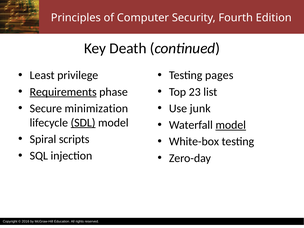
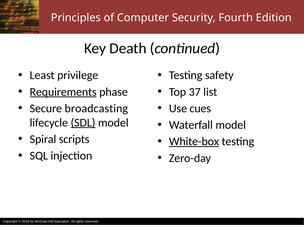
pages: pages -> safety
23: 23 -> 37
minimization: minimization -> broadcasting
junk: junk -> cues
model at (231, 125) underline: present -> none
White-box underline: none -> present
